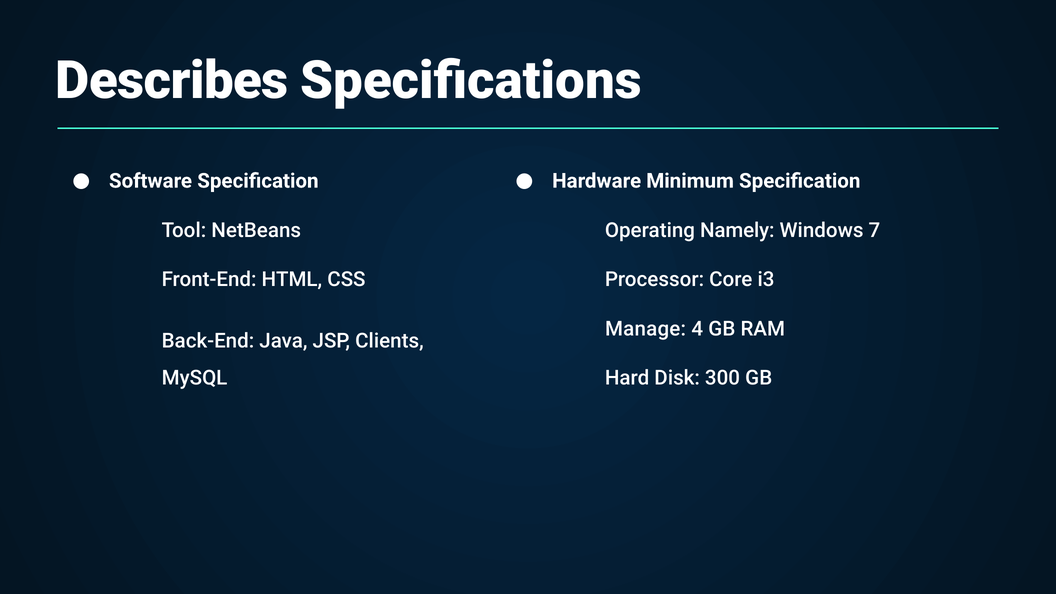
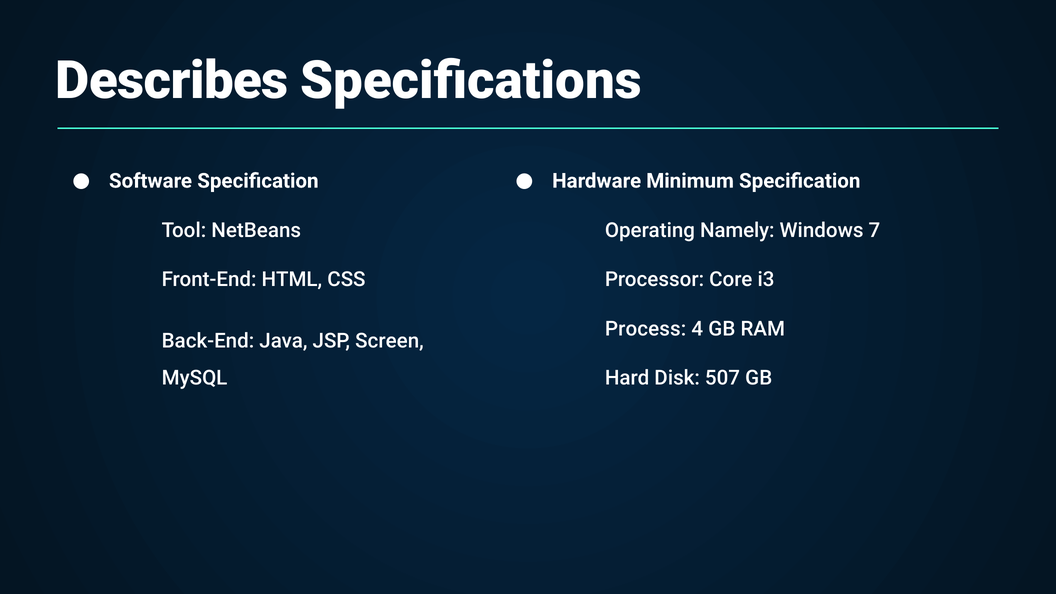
Manage: Manage -> Process
Clients: Clients -> Screen
300: 300 -> 507
